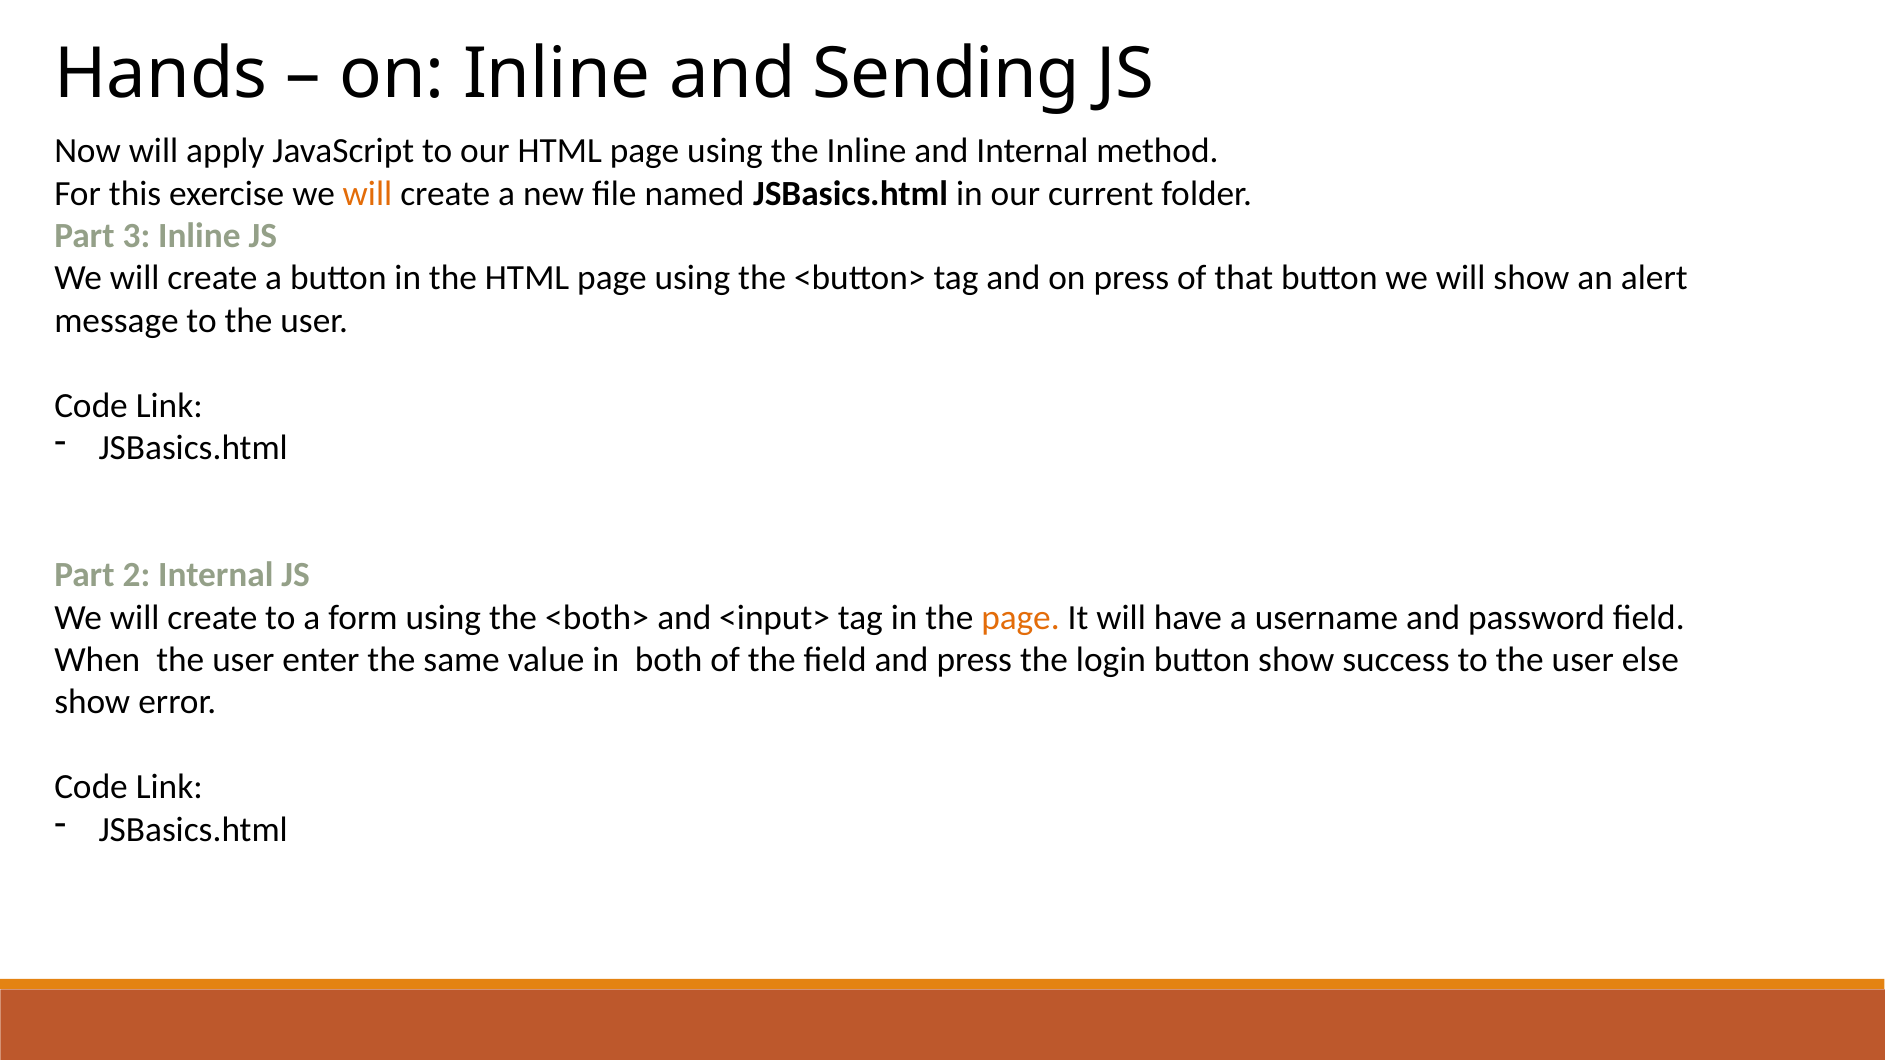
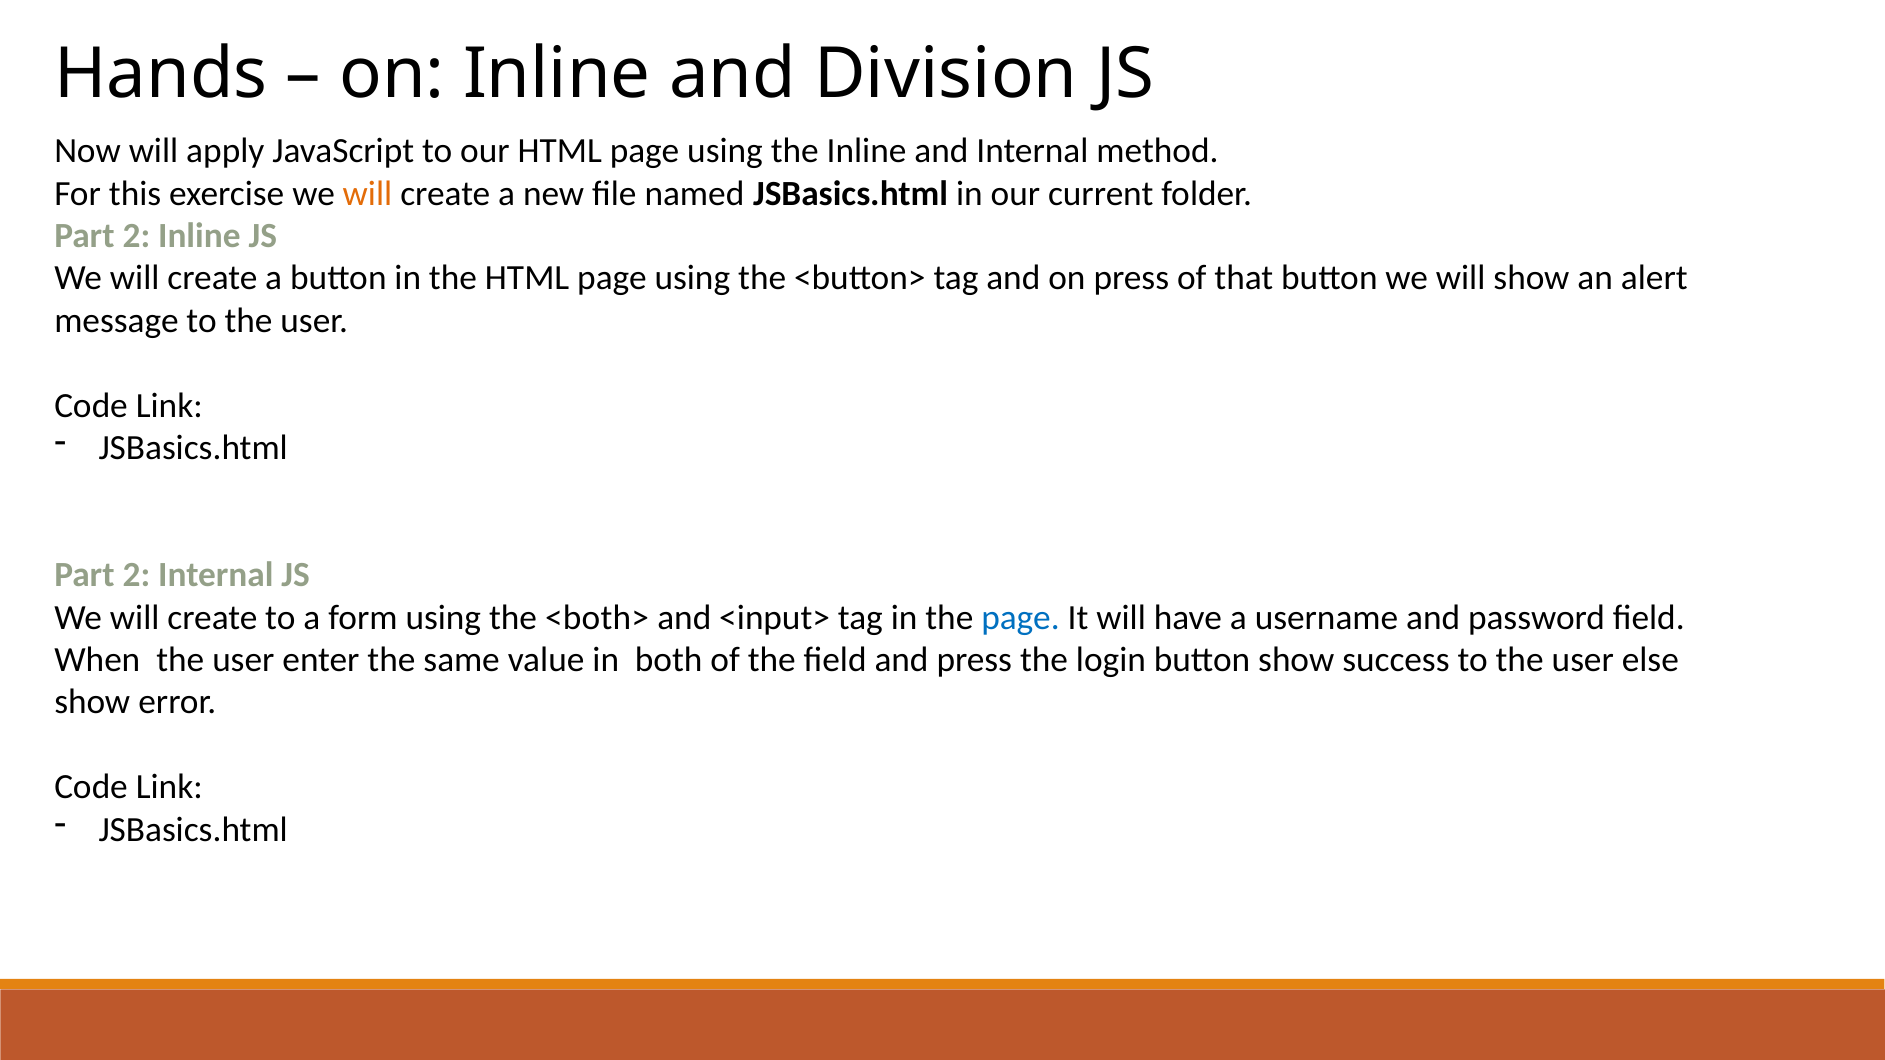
Sending: Sending -> Division
3 at (136, 236): 3 -> 2
page at (1020, 618) colour: orange -> blue
